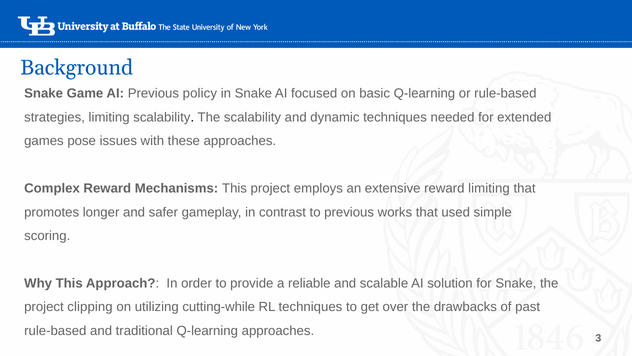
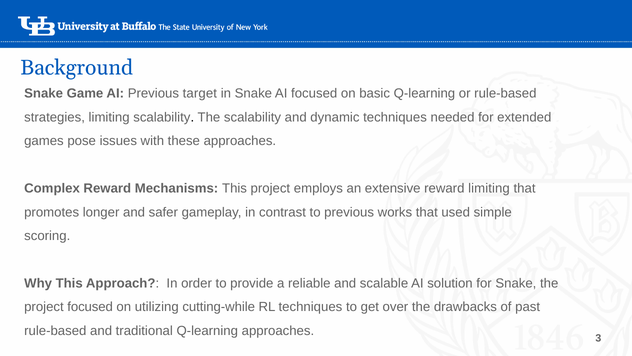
policy: policy -> target
project clipping: clipping -> focused
